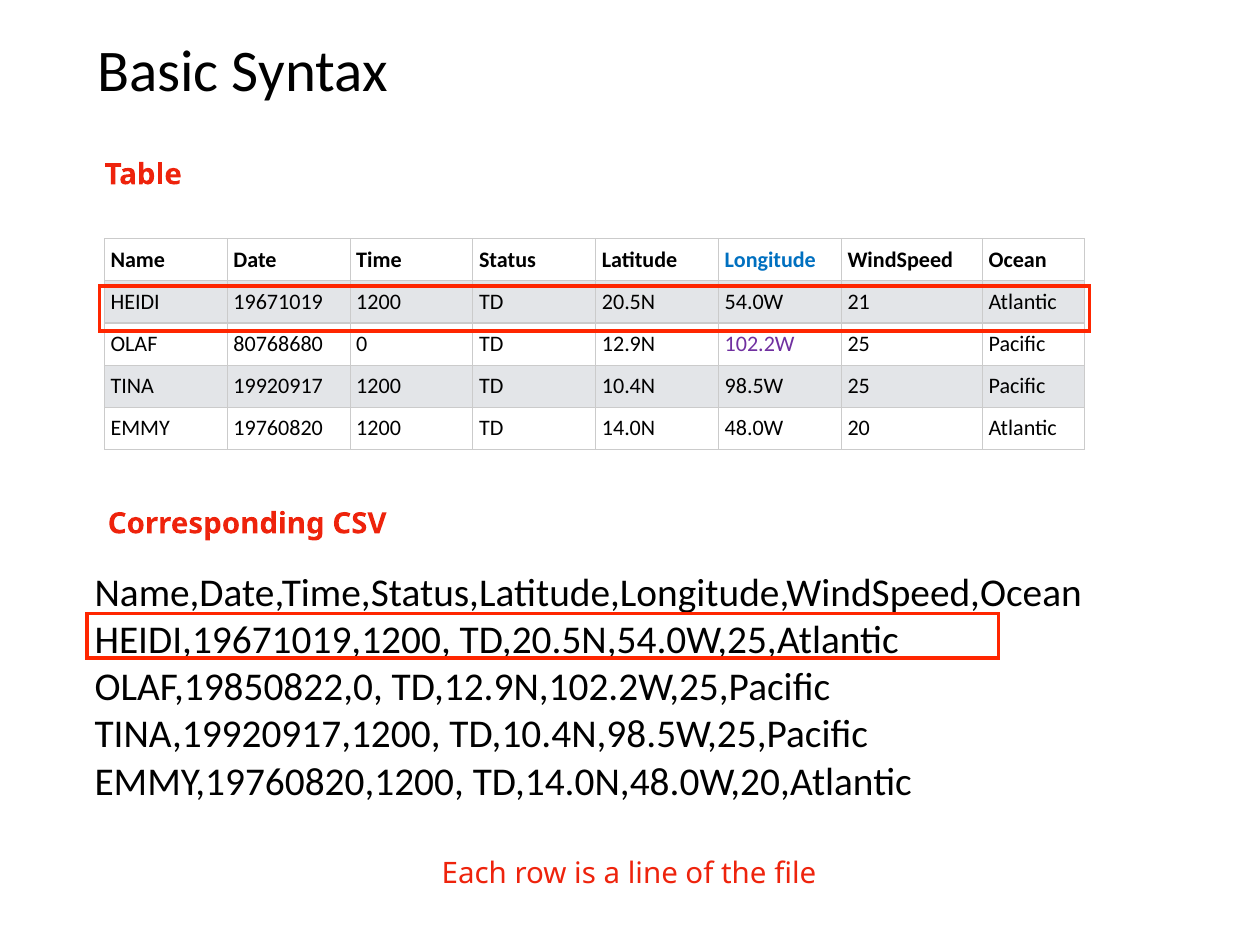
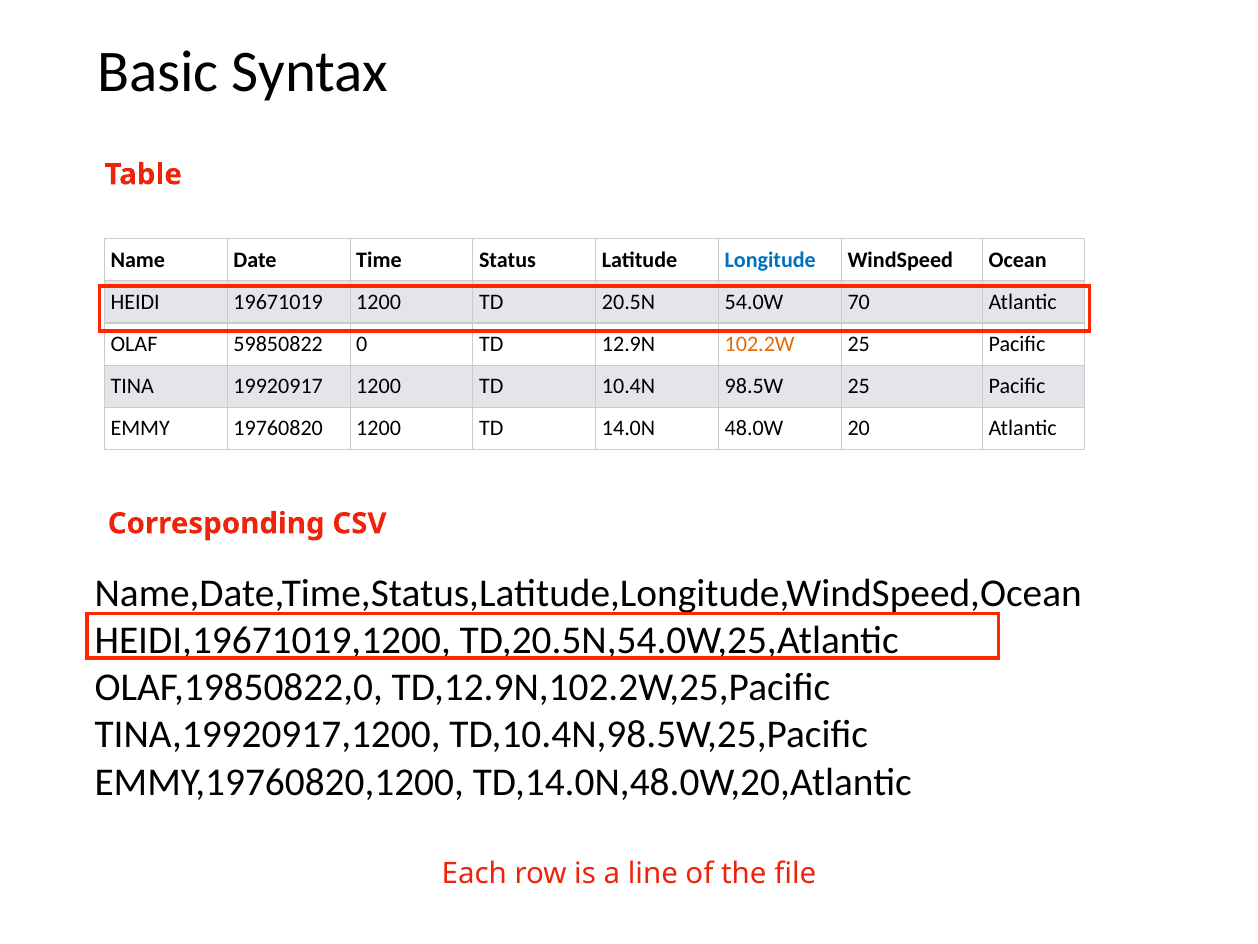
21: 21 -> 70
80768680: 80768680 -> 59850822
102.2W colour: purple -> orange
